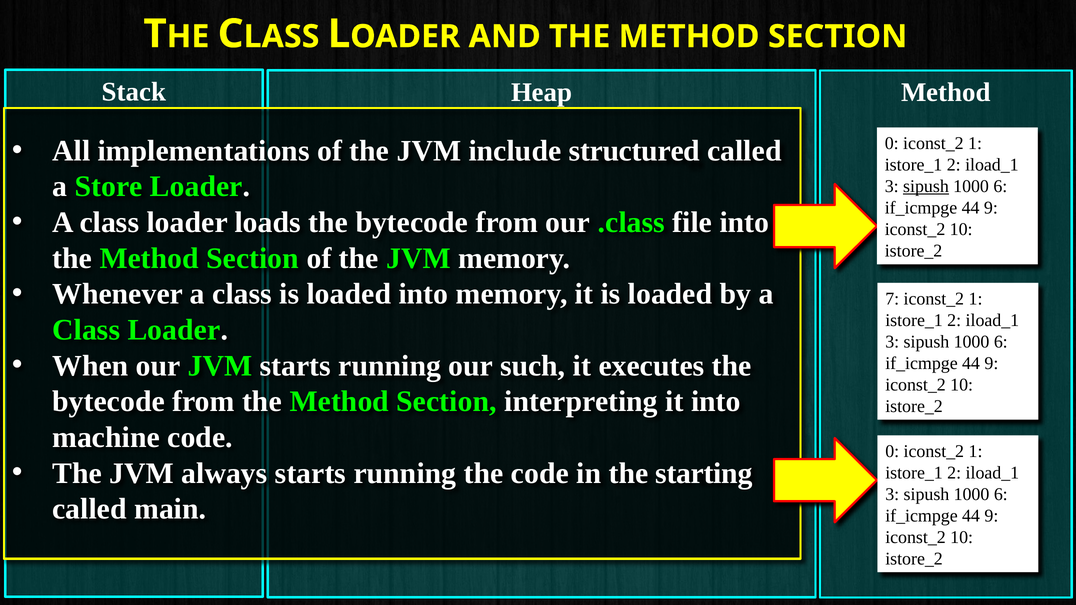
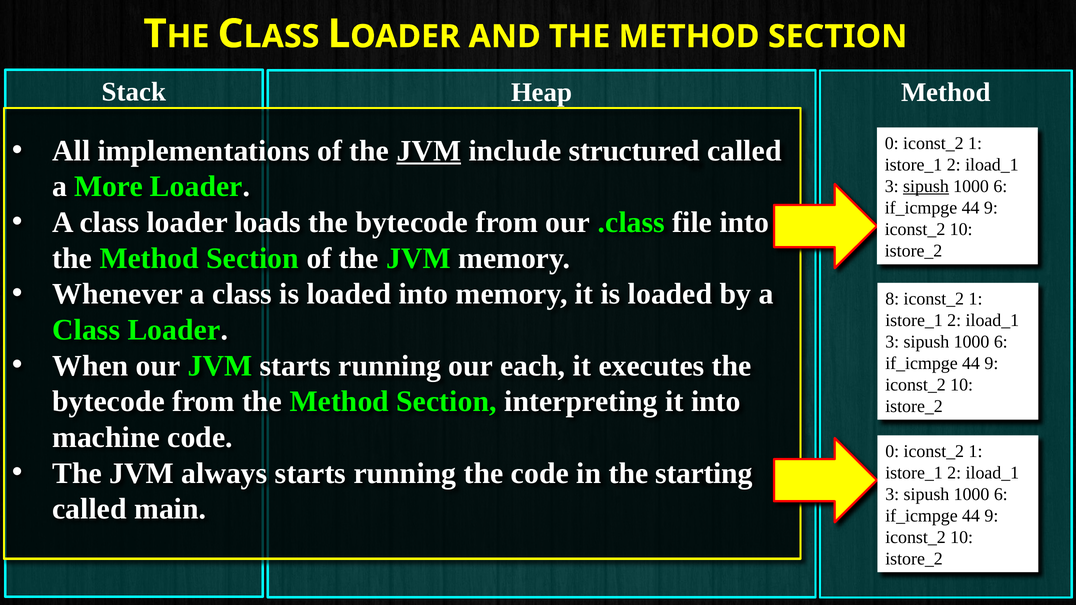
JVM at (429, 151) underline: none -> present
Store: Store -> More
7: 7 -> 8
such: such -> each
